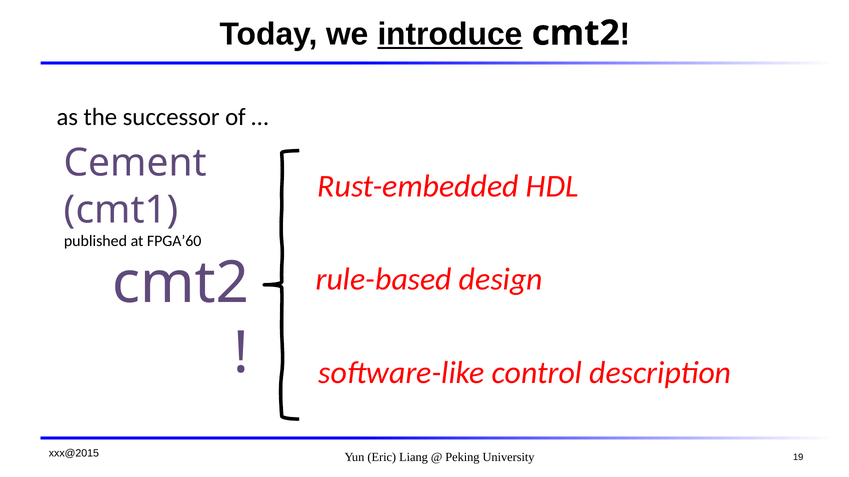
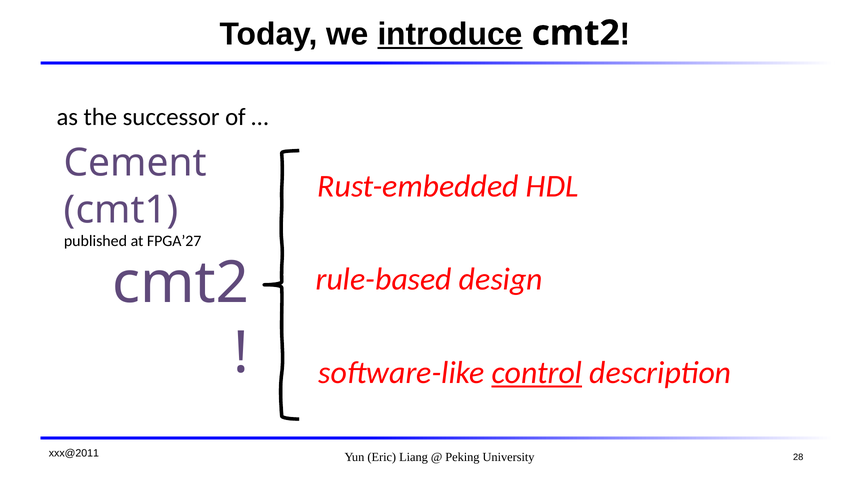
FPGA’60: FPGA’60 -> FPGA’27
control underline: none -> present
xxx@2015: xxx@2015 -> xxx@2011
19: 19 -> 28
